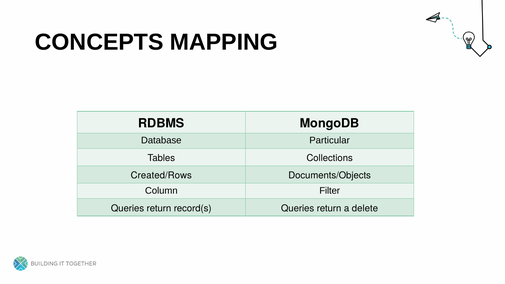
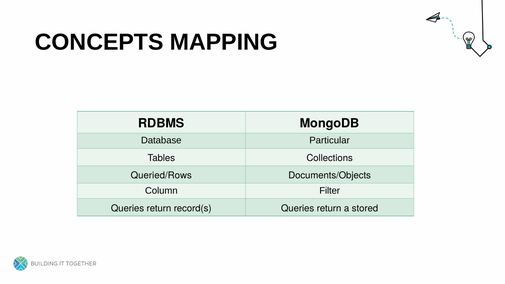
Created/Rows: Created/Rows -> Queried/Rows
delete: delete -> stored
